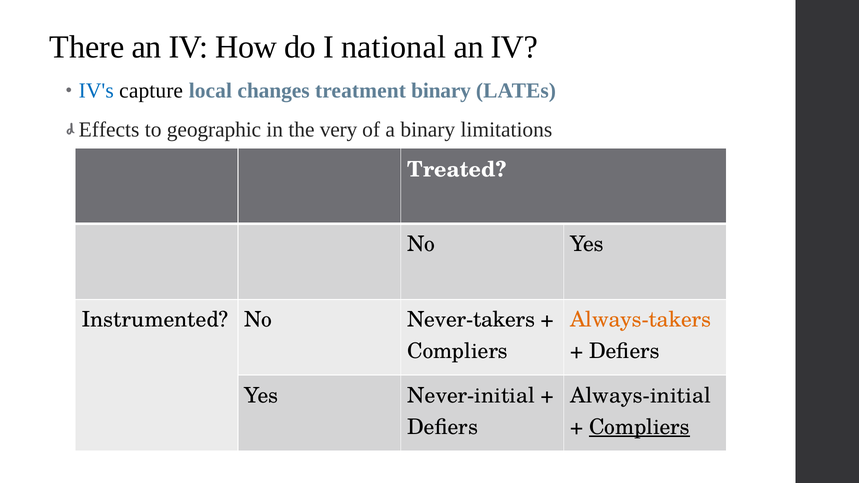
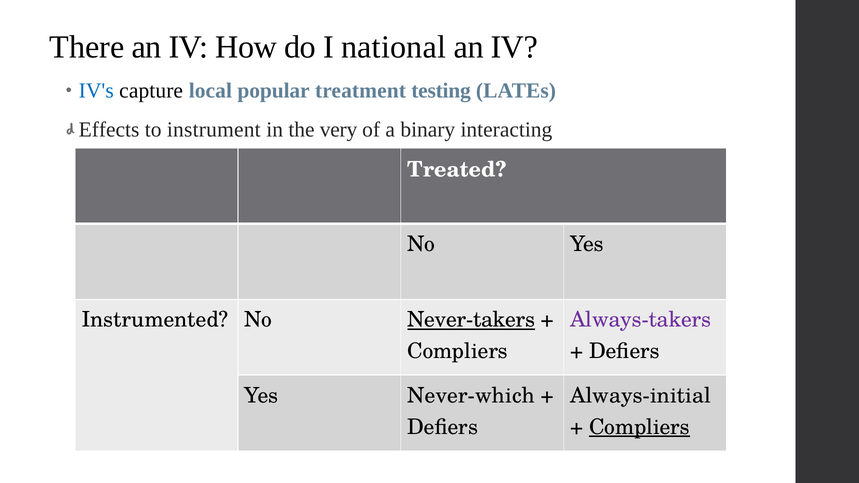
changes: changes -> popular
treatment binary: binary -> testing
geographic: geographic -> instrument
limitations: limitations -> interacting
Never-takers underline: none -> present
Always-takers colour: orange -> purple
Never-initial: Never-initial -> Never-which
